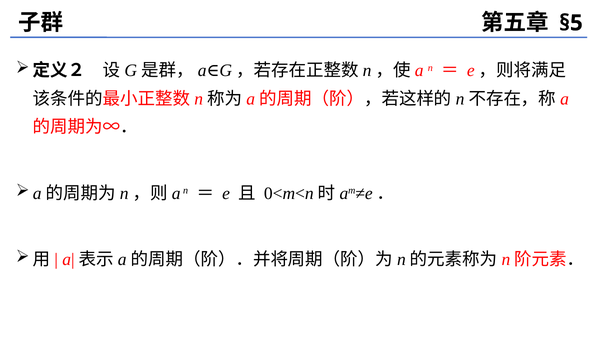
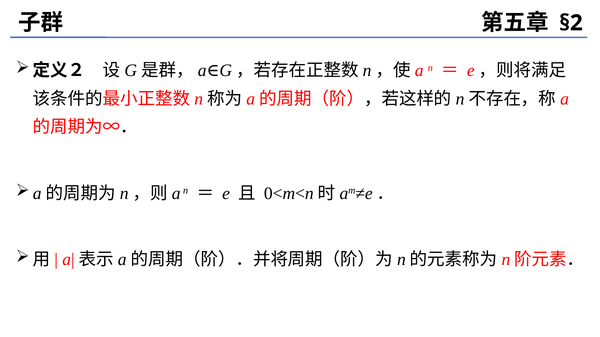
§5: §5 -> §2
